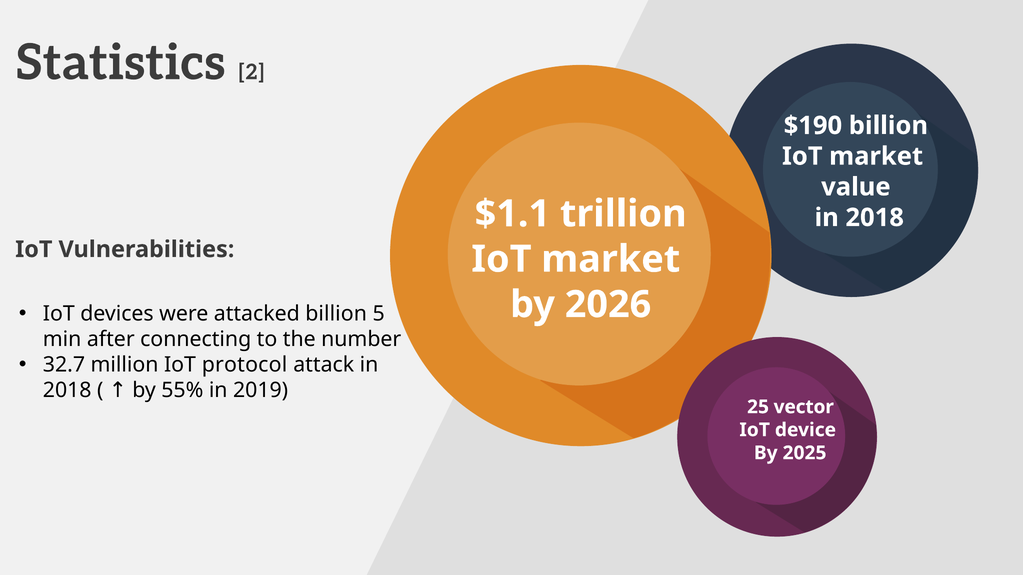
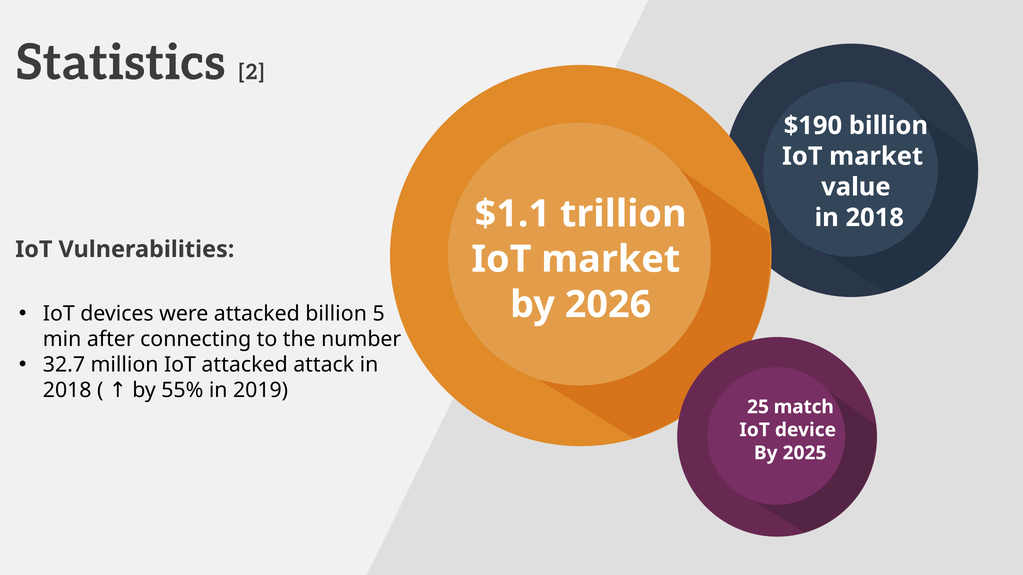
IoT protocol: protocol -> attacked
vector: vector -> match
